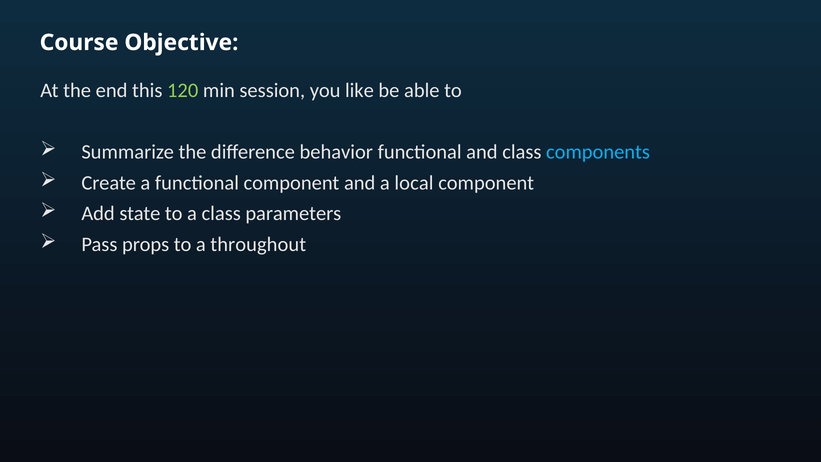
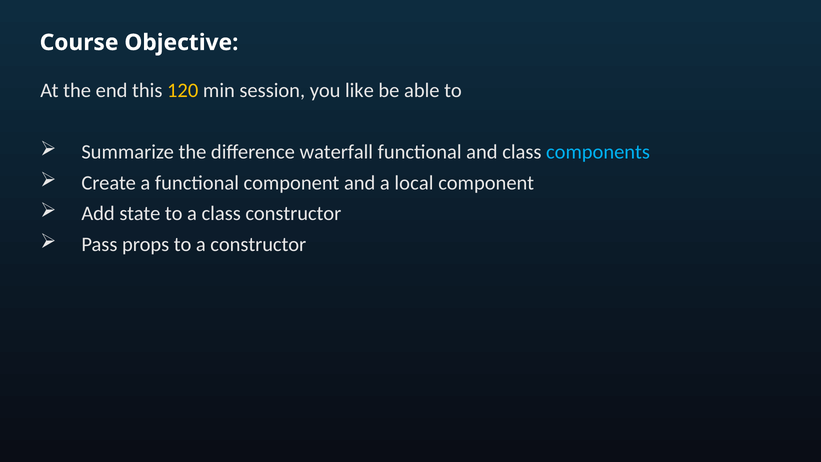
120 colour: light green -> yellow
behavior: behavior -> waterfall
class parameters: parameters -> constructor
a throughout: throughout -> constructor
